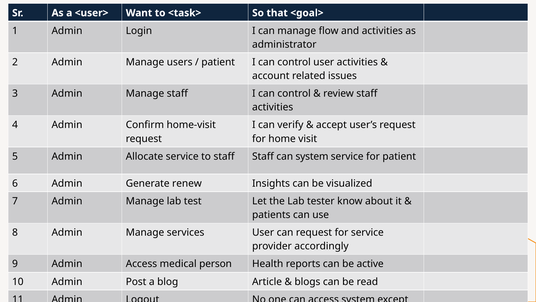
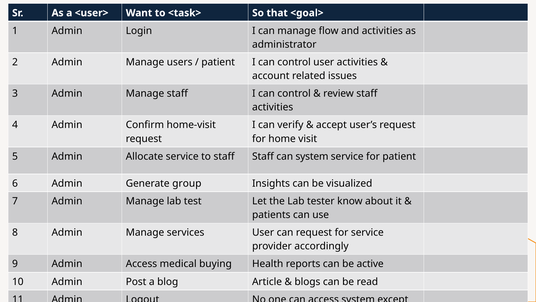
renew: renew -> group
person: person -> buying
